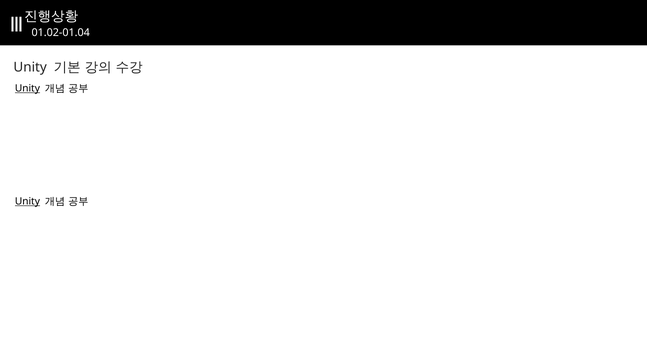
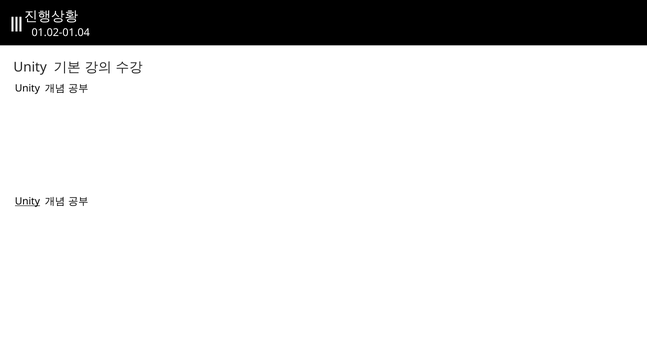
Unity at (27, 88) underline: present -> none
